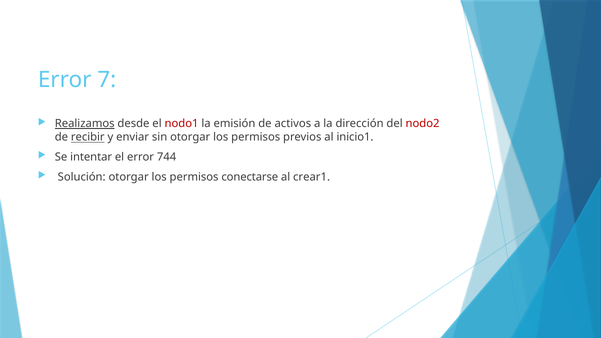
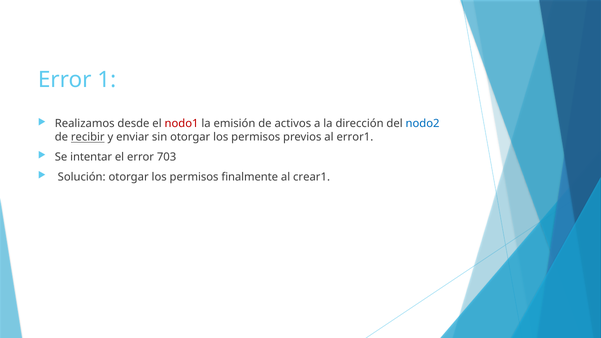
7: 7 -> 1
Realizamos underline: present -> none
nodo2 colour: red -> blue
inicio1: inicio1 -> error1
744: 744 -> 703
conectarse: conectarse -> finalmente
